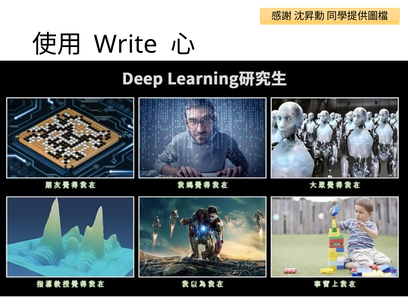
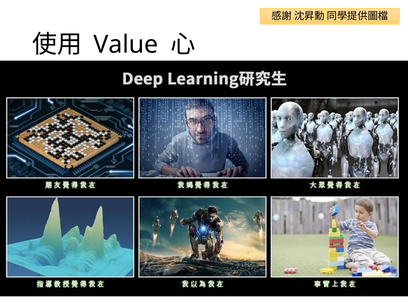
Write: Write -> Value
